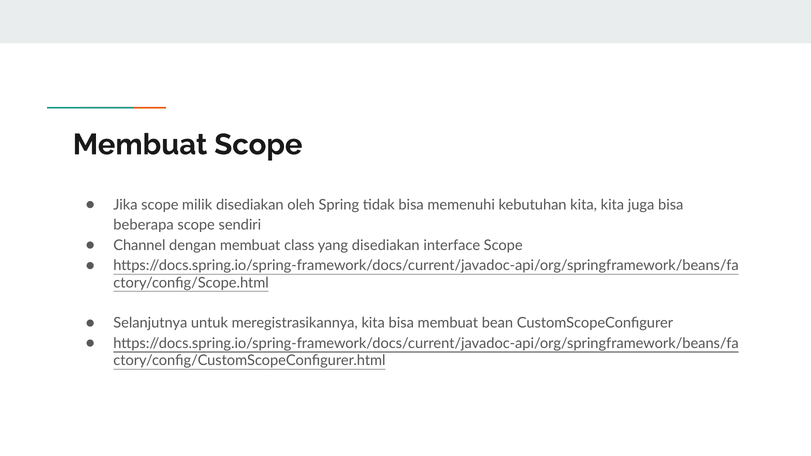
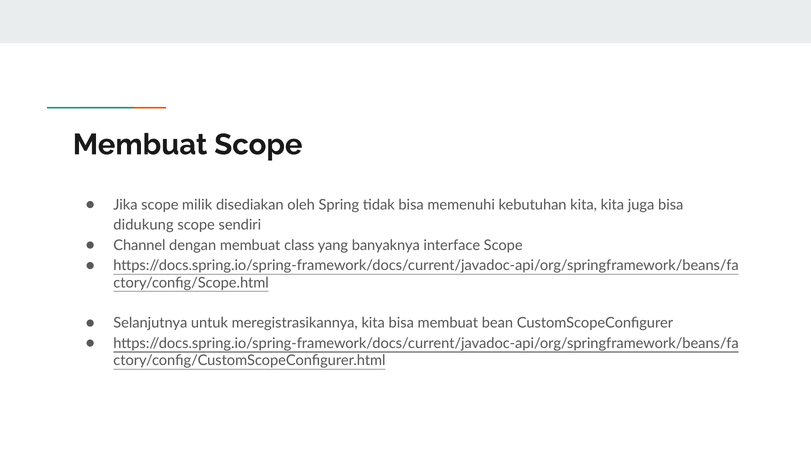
beberapa: beberapa -> didukung
yang disediakan: disediakan -> banyaknya
